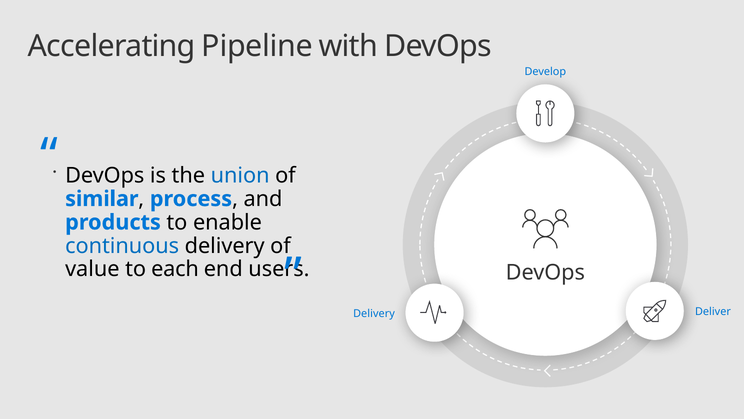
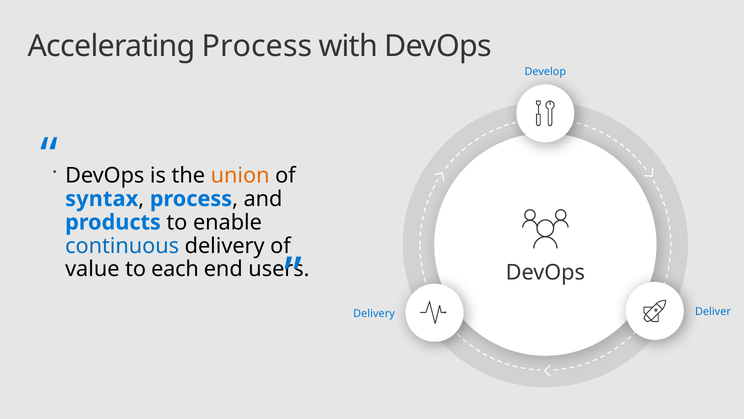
Accelerating Pipeline: Pipeline -> Process
union colour: blue -> orange
similar: similar -> syntax
